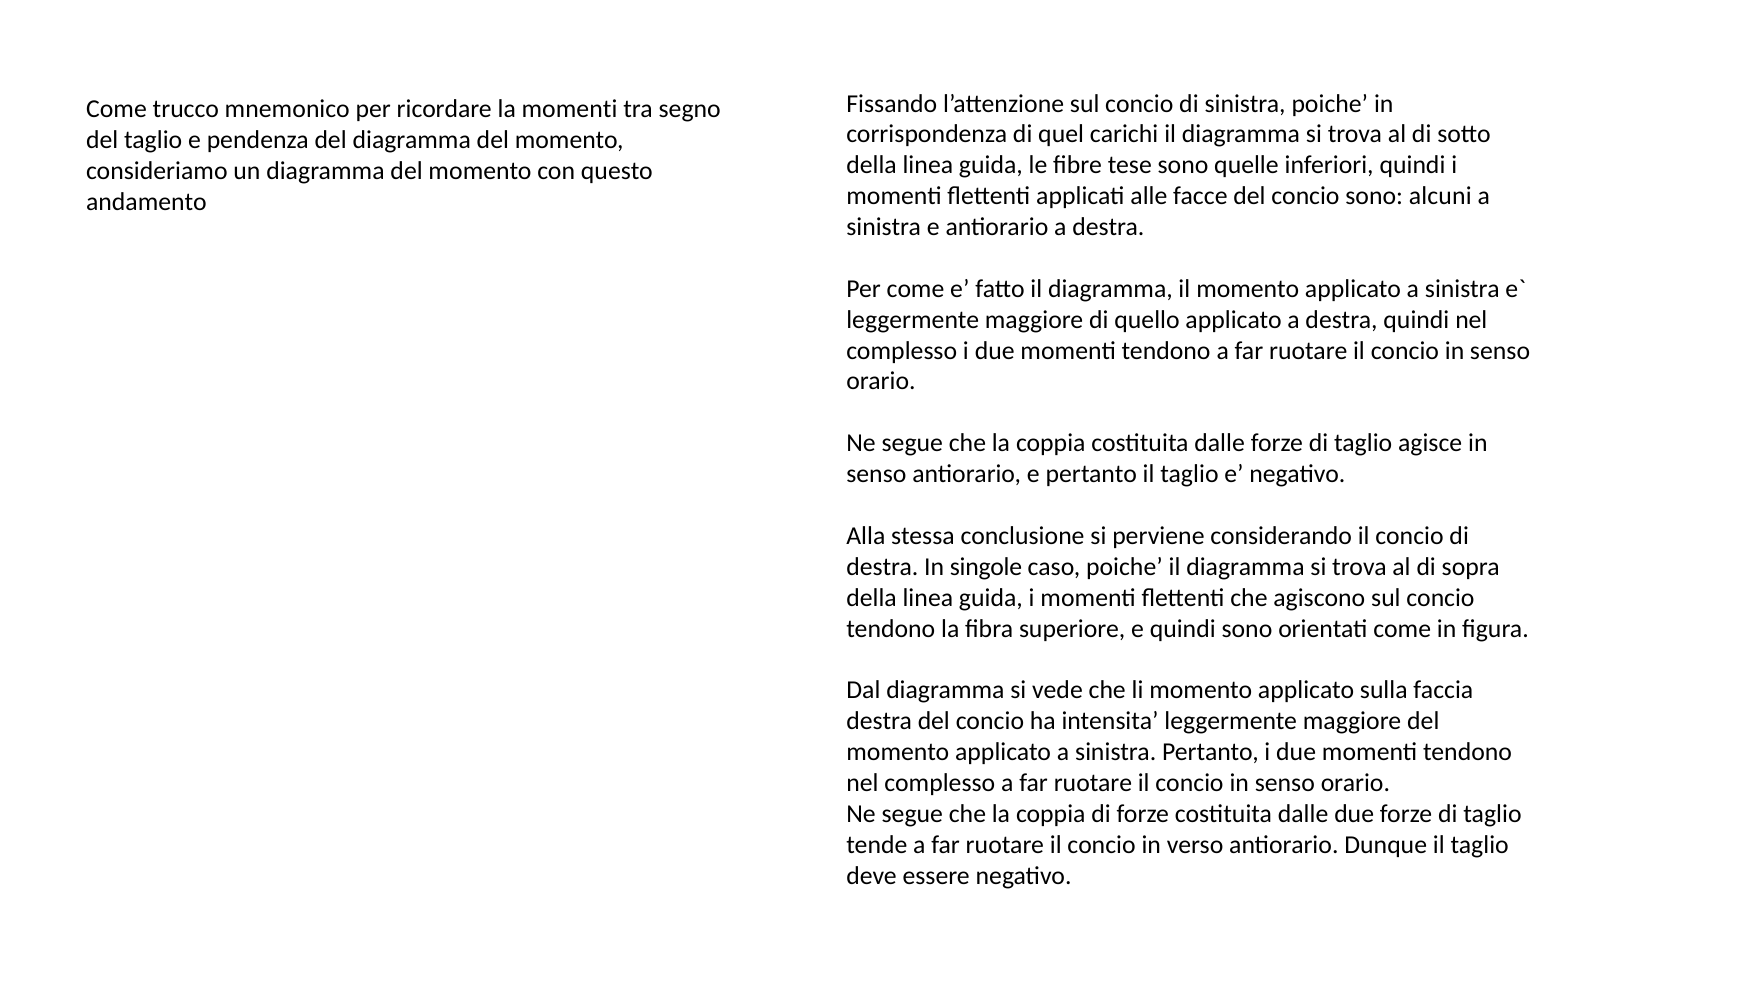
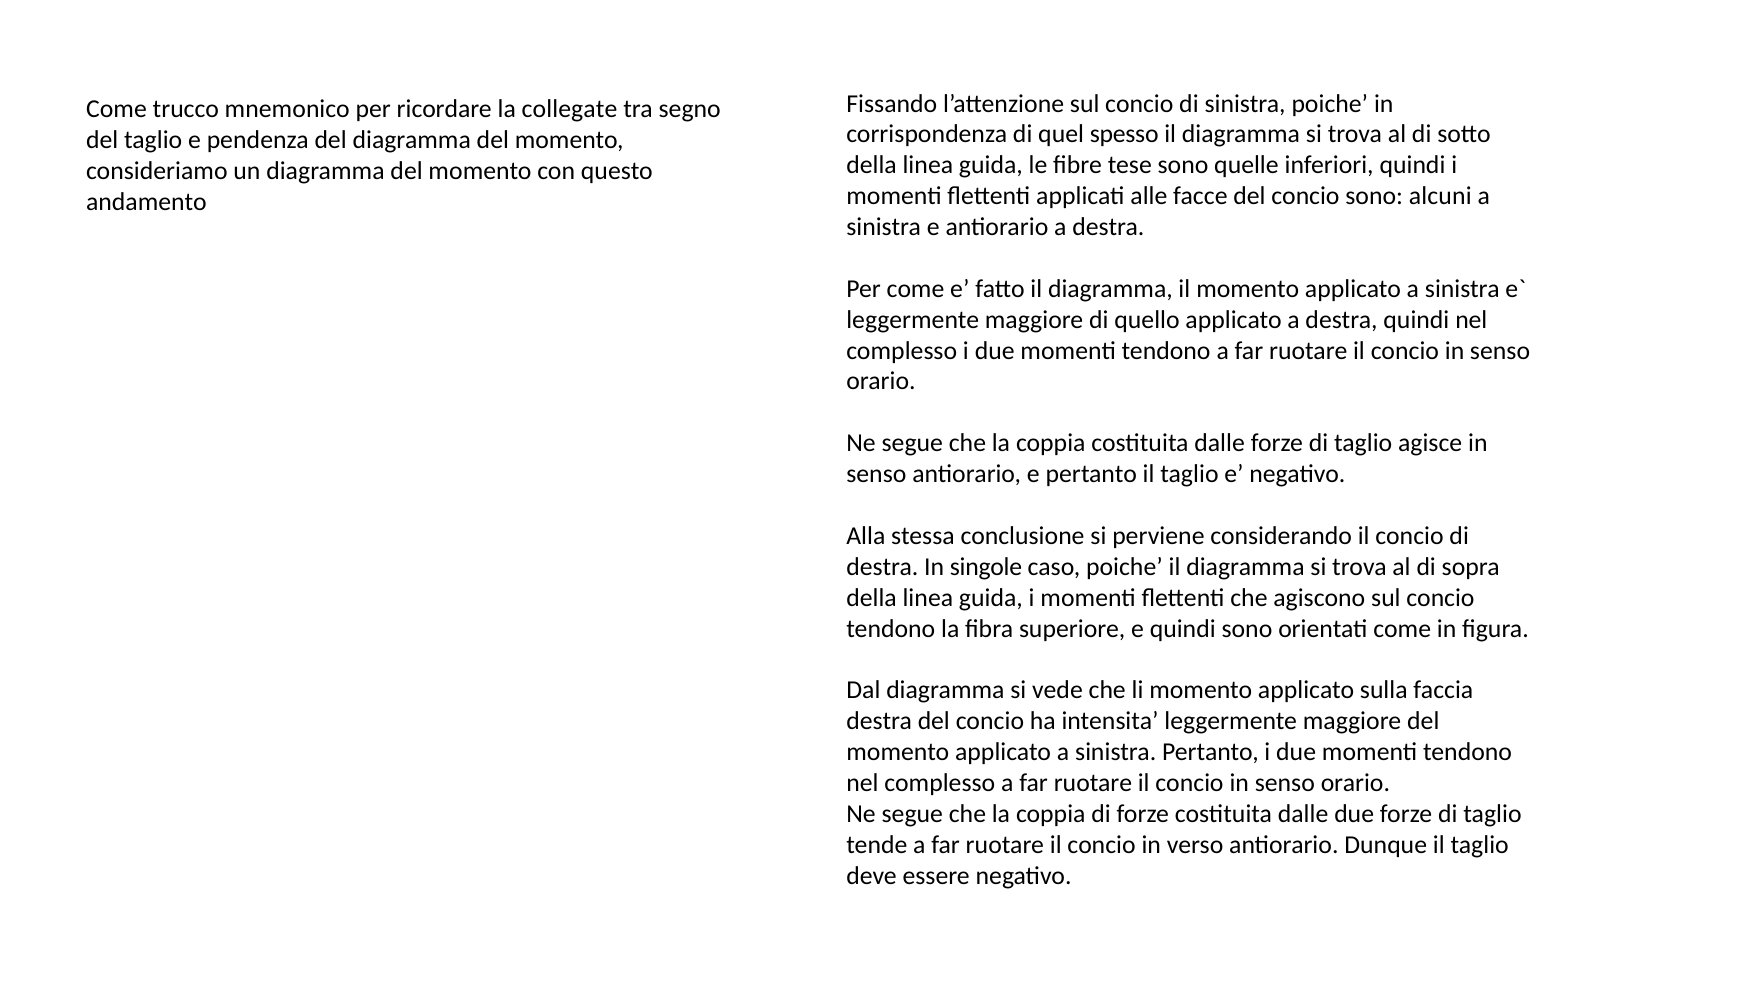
la momenti: momenti -> collegate
carichi: carichi -> spesso
